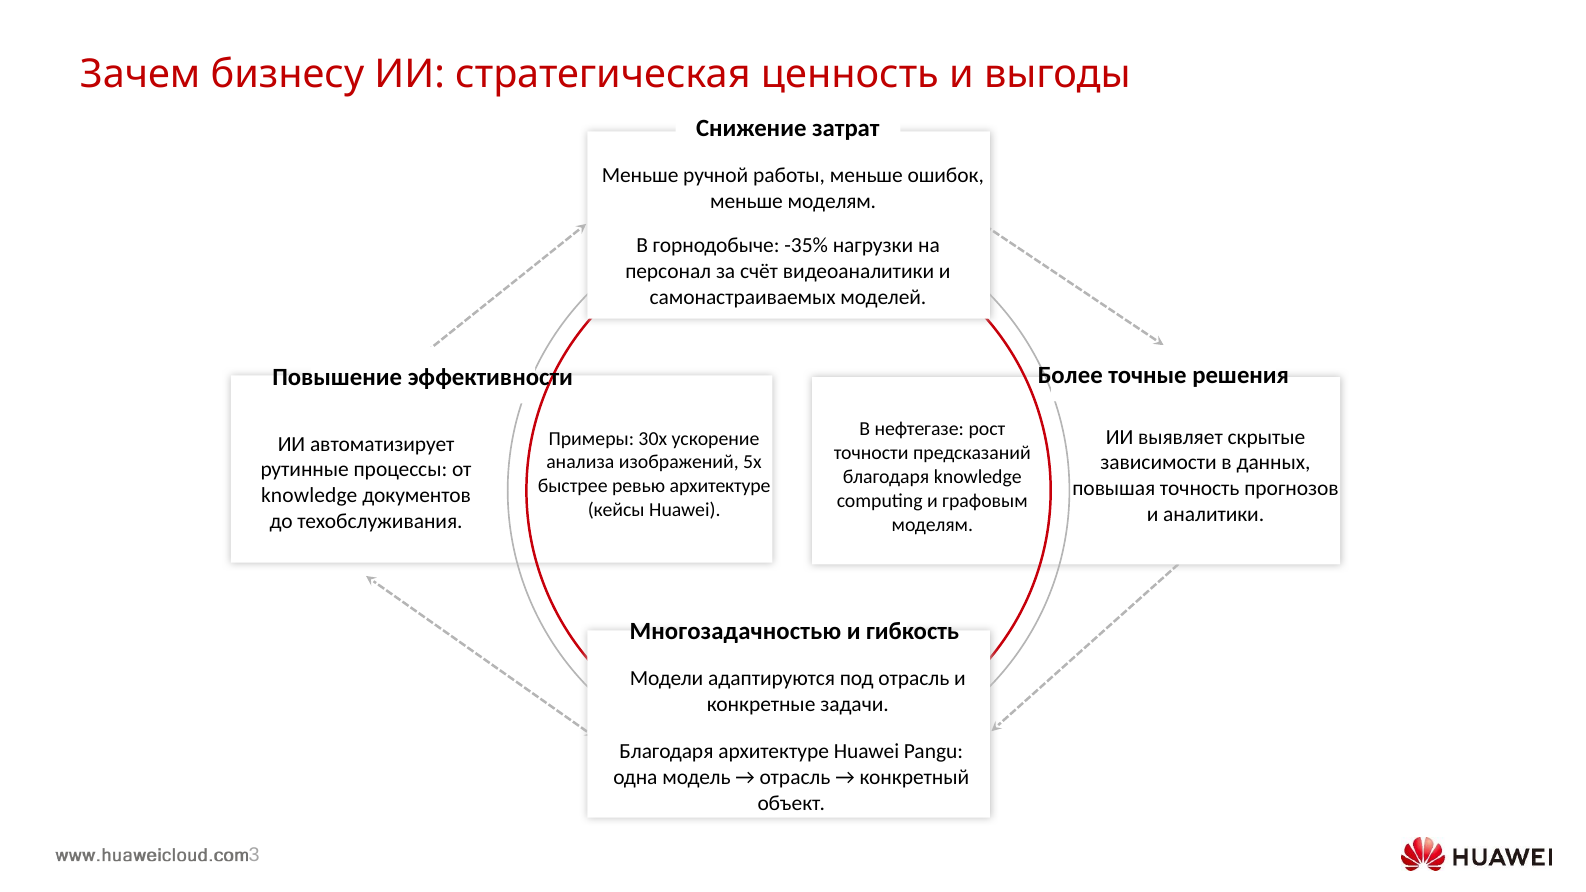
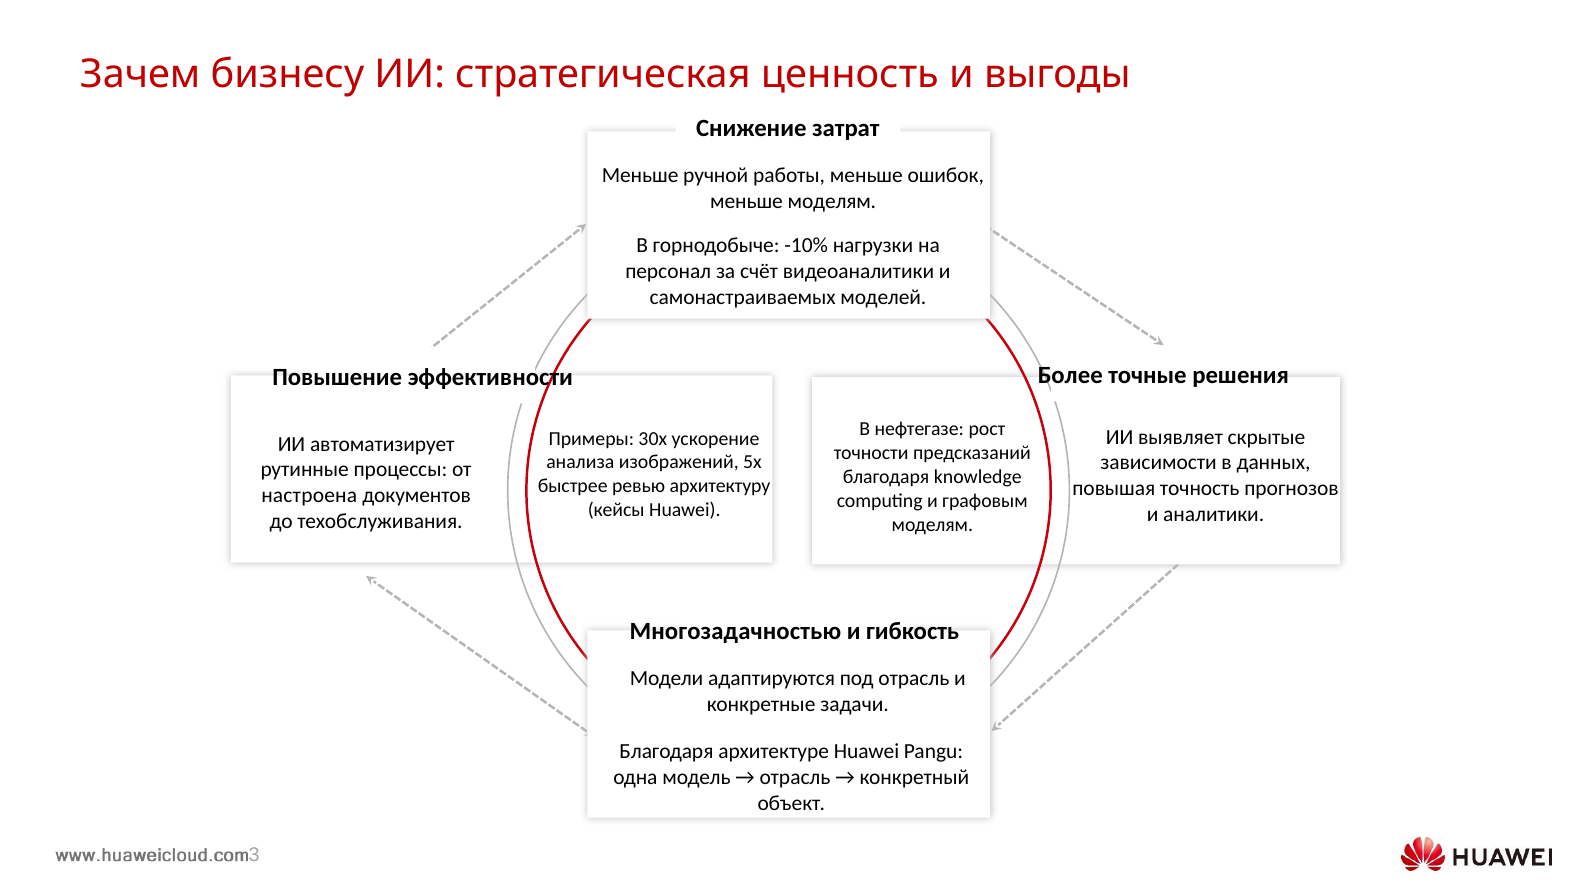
-35%: -35% -> -10%
ревью архитектуре: архитектуре -> архитектуру
knowledge at (309, 496): knowledge -> настроена
